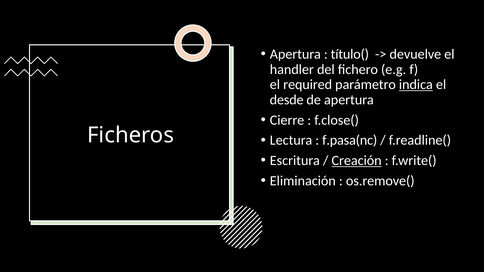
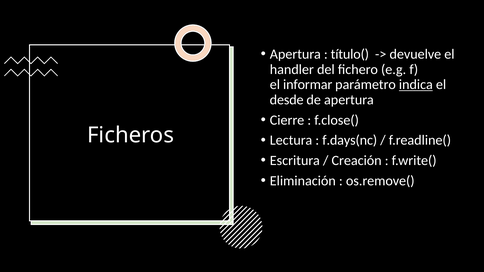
required: required -> informar
f.pasa(nc: f.pasa(nc -> f.days(nc
Creación underline: present -> none
